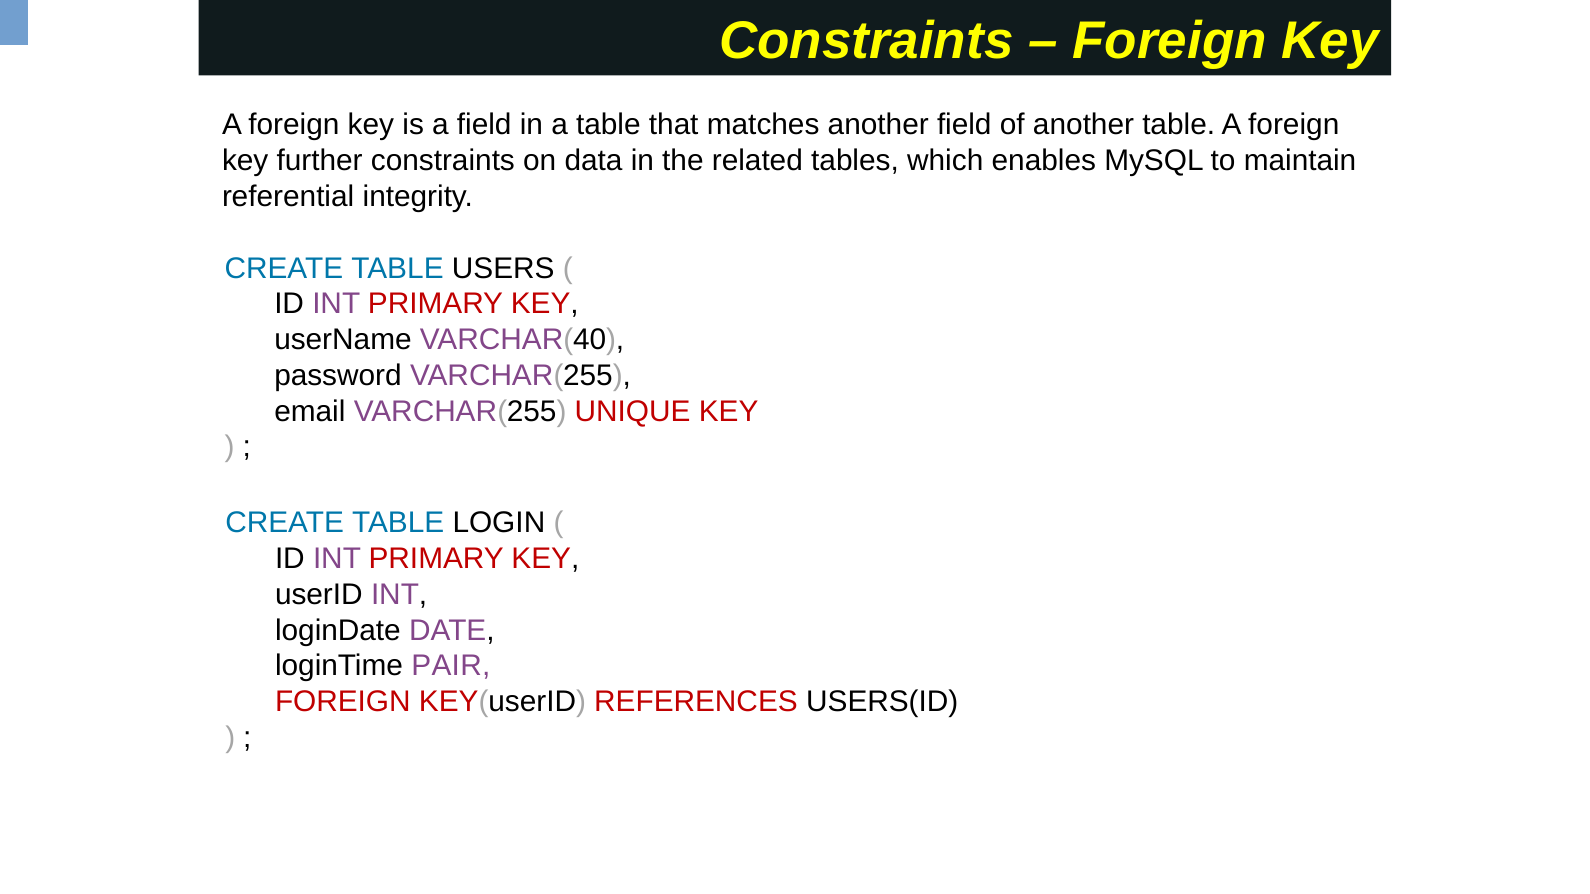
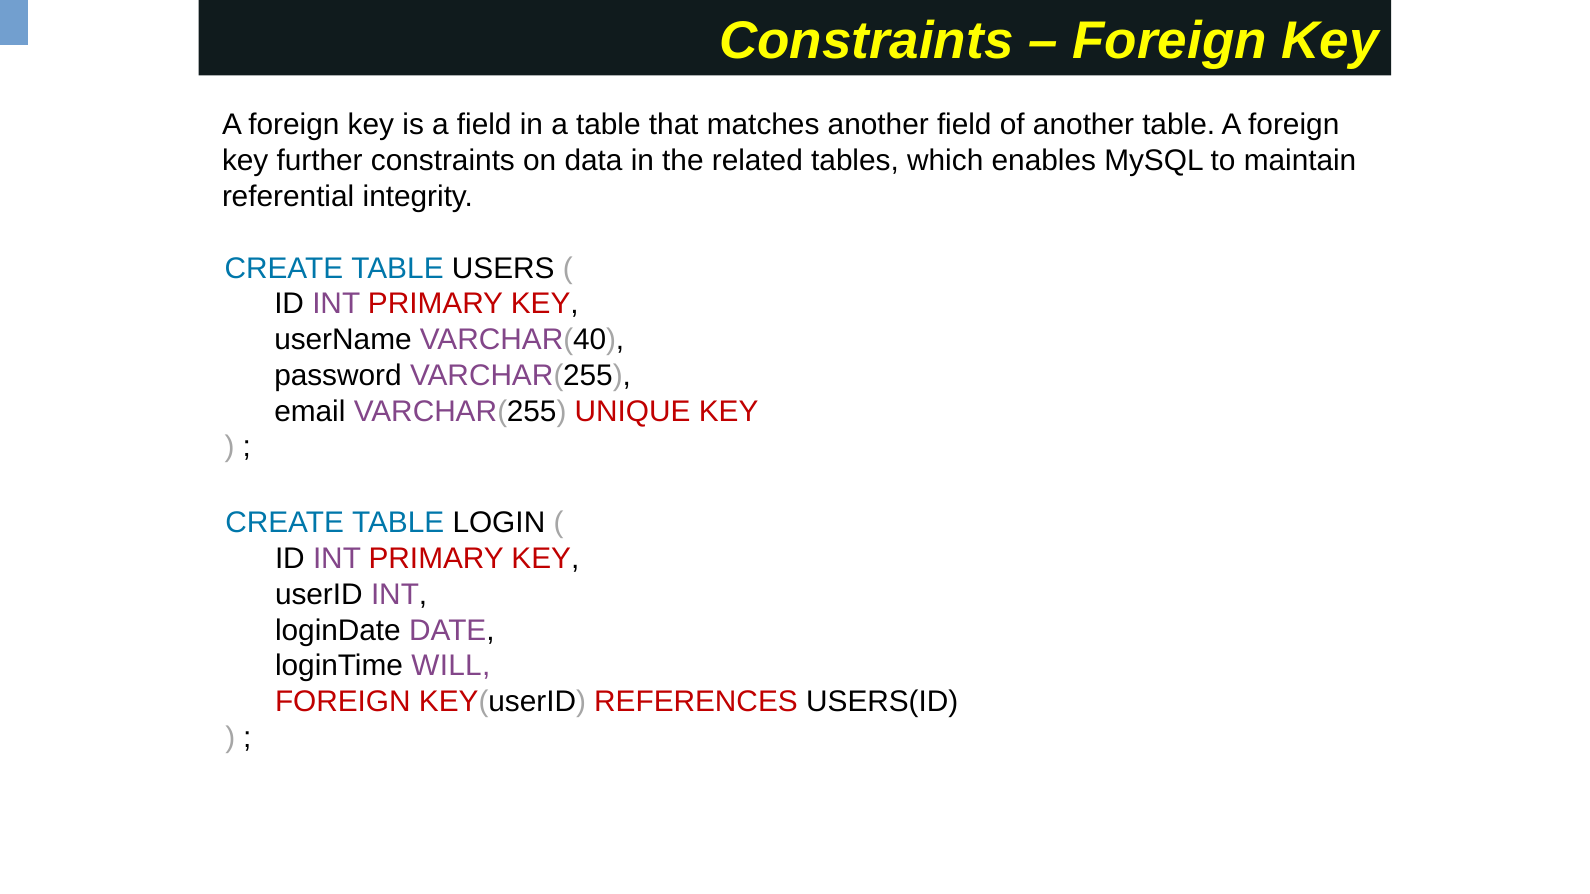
PAIR: PAIR -> WILL
